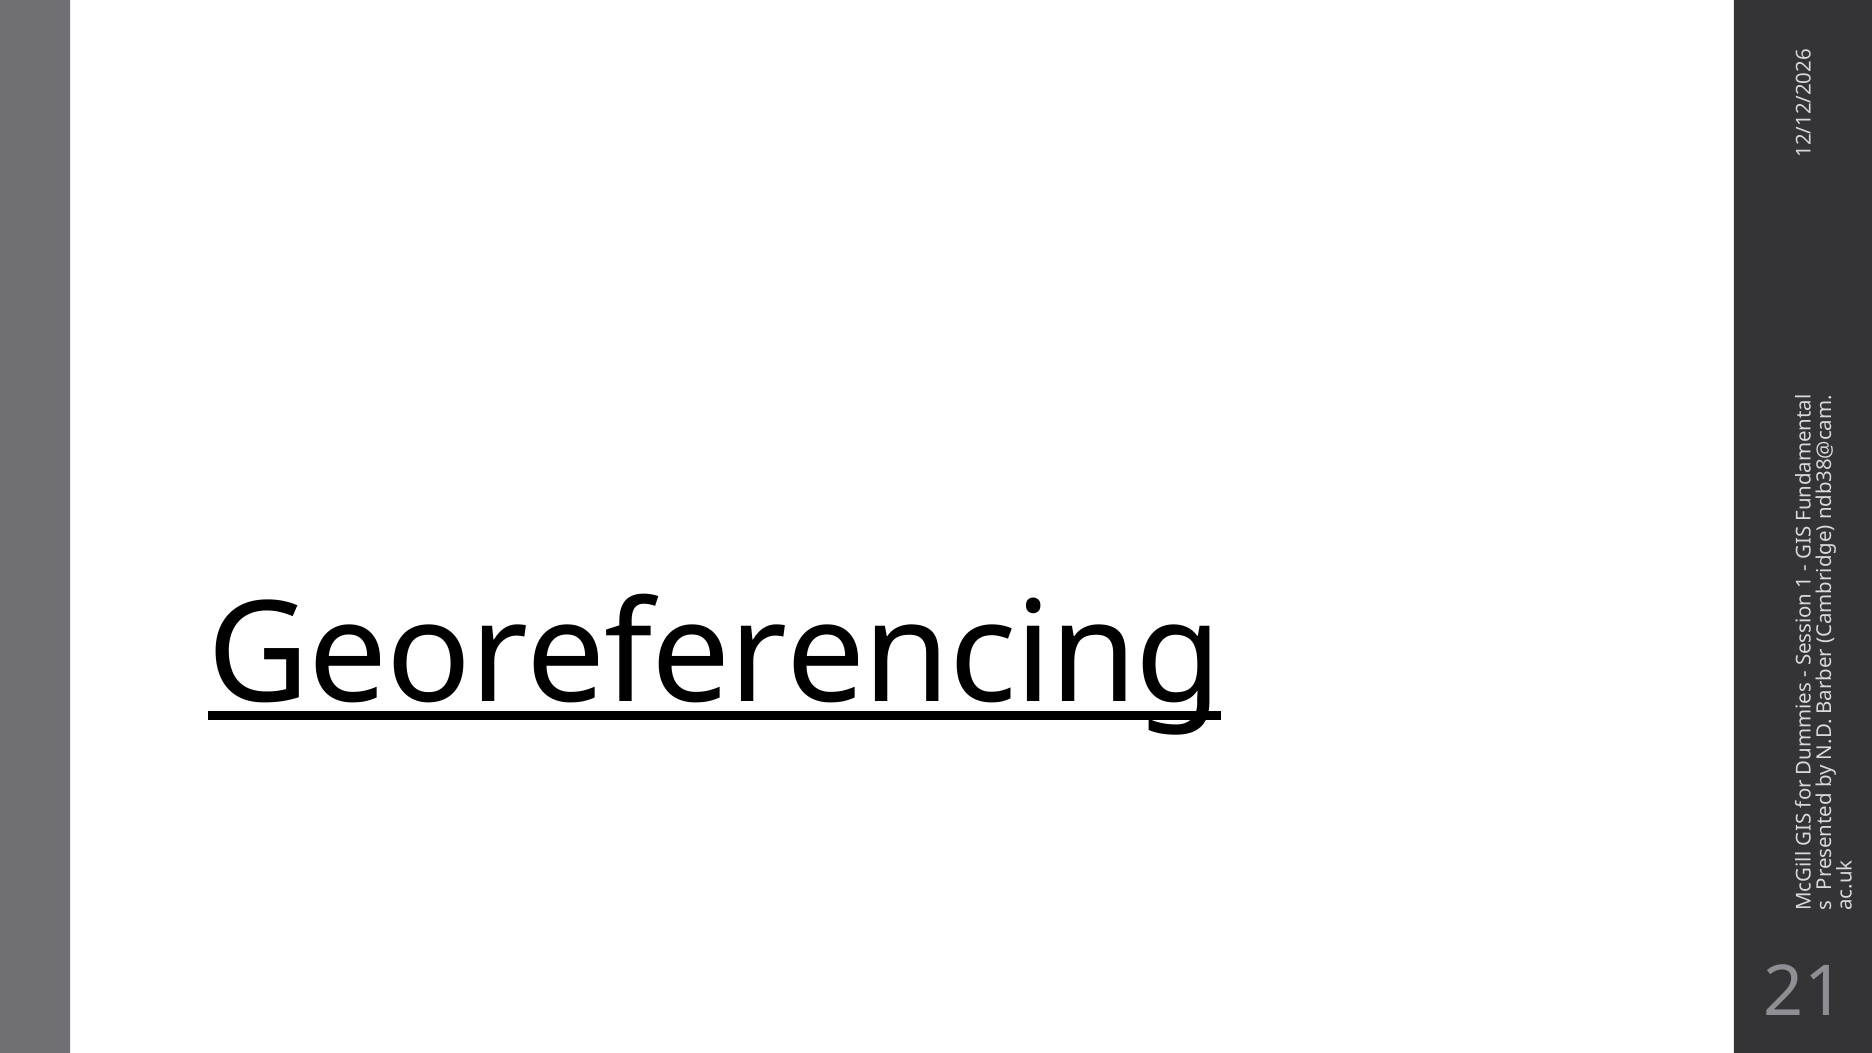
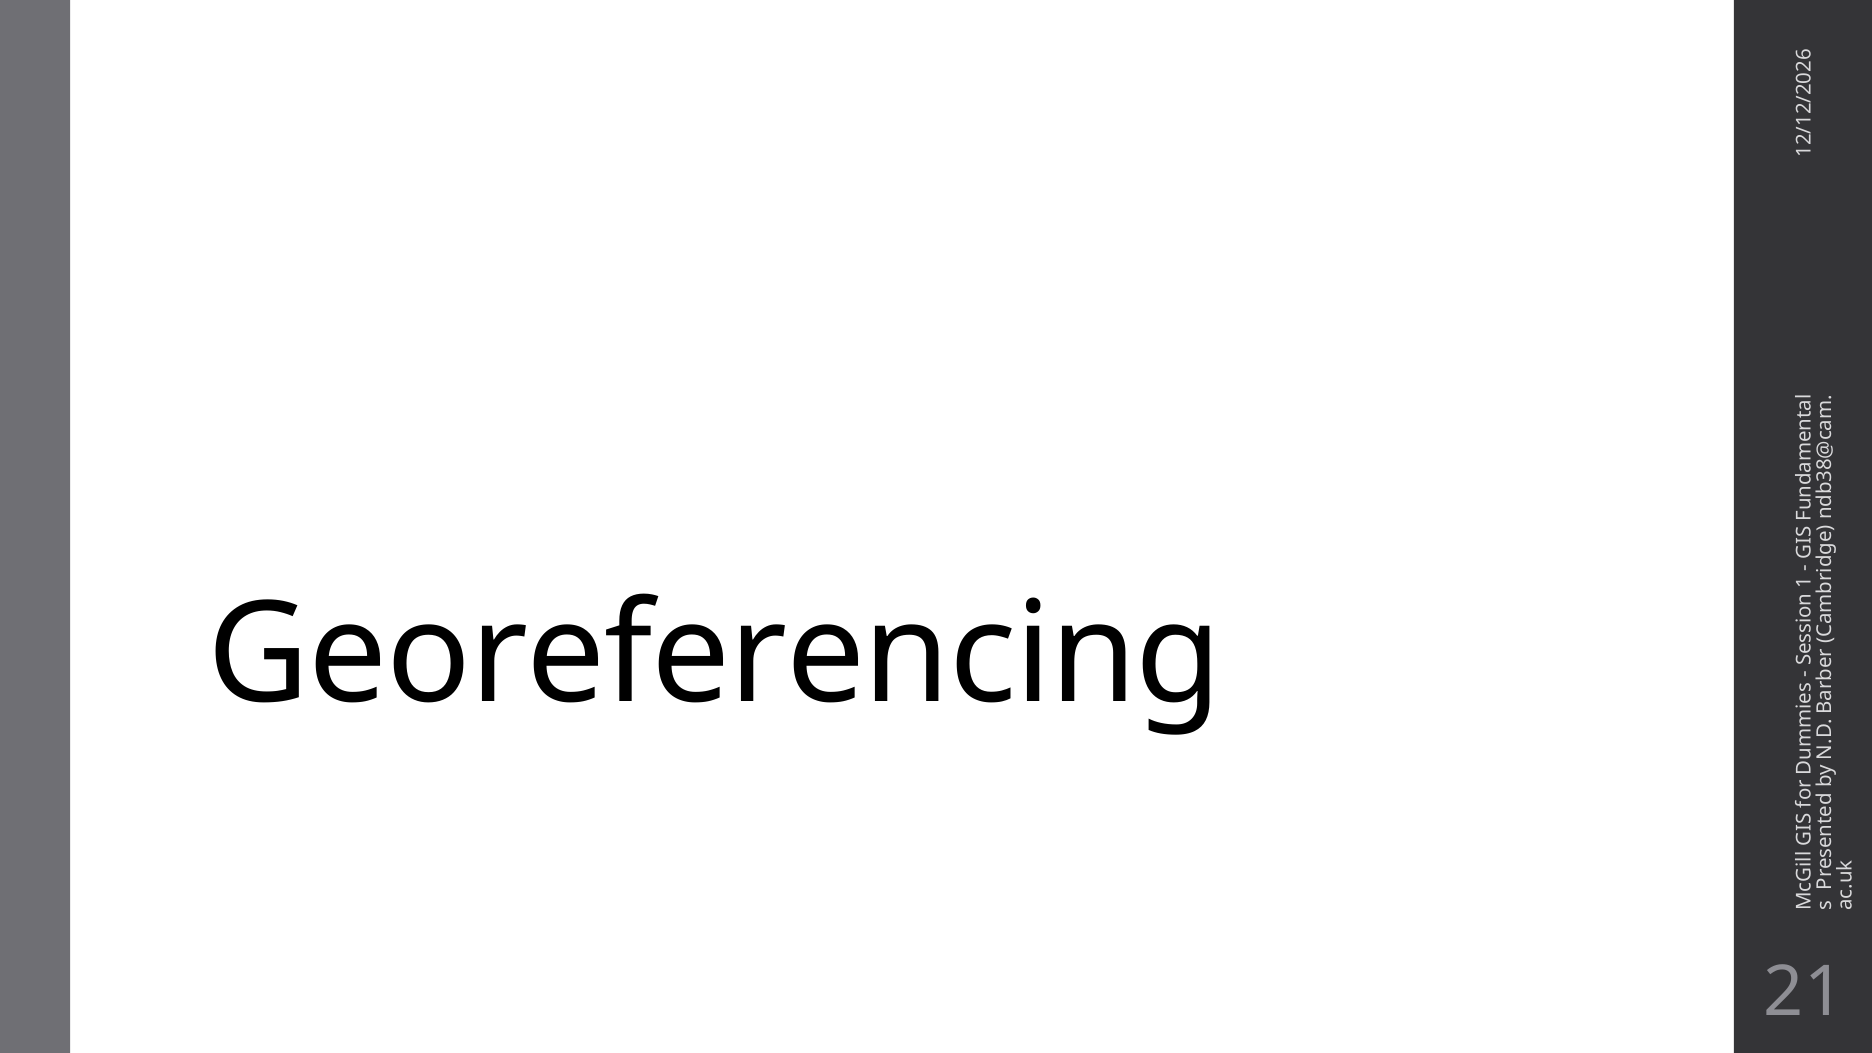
Georeferencing underline: present -> none
